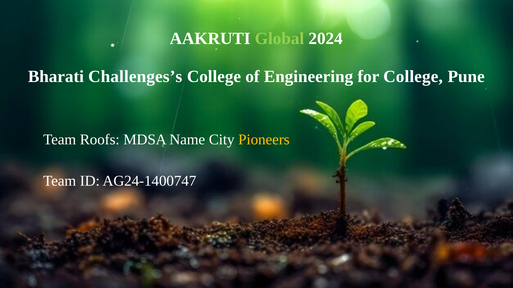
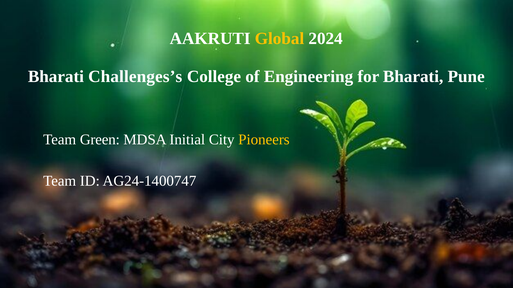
Global colour: light green -> yellow
for College: College -> Bharati
Roofs: Roofs -> Green
Name: Name -> Initial
